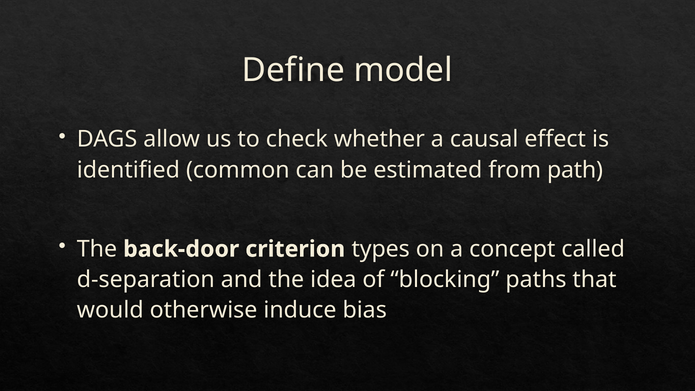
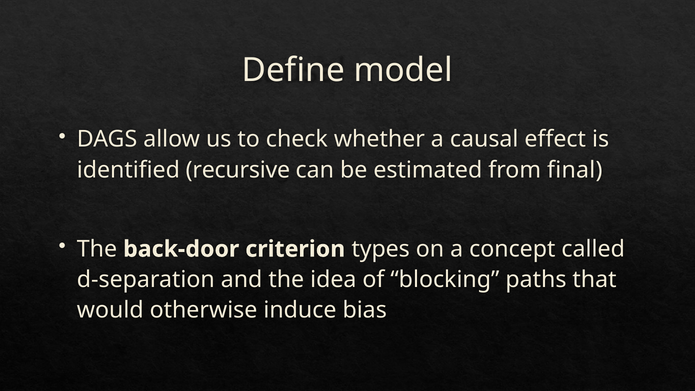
common: common -> recursive
path: path -> final
